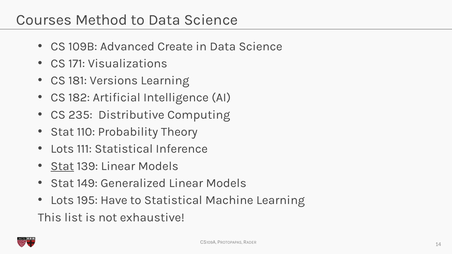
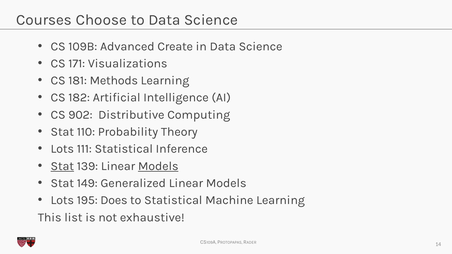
Method: Method -> Choose
Versions: Versions -> Methods
235: 235 -> 902
Models at (158, 166) underline: none -> present
Have: Have -> Does
